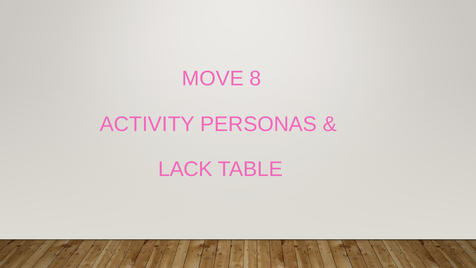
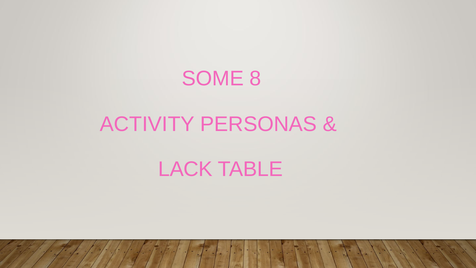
MOVE: MOVE -> SOME
